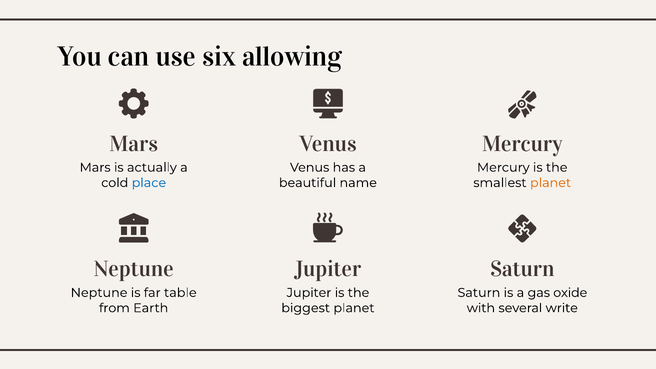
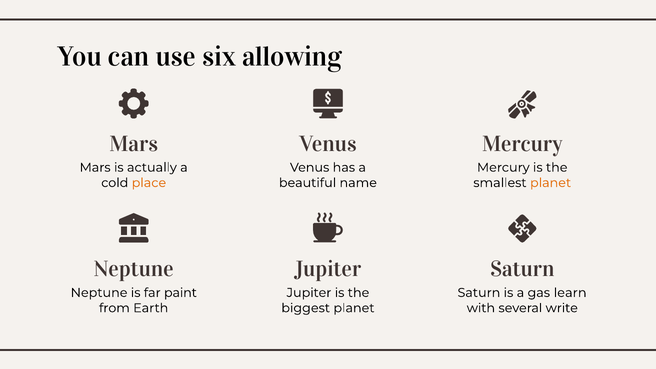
place colour: blue -> orange
table: table -> paint
oxide: oxide -> learn
